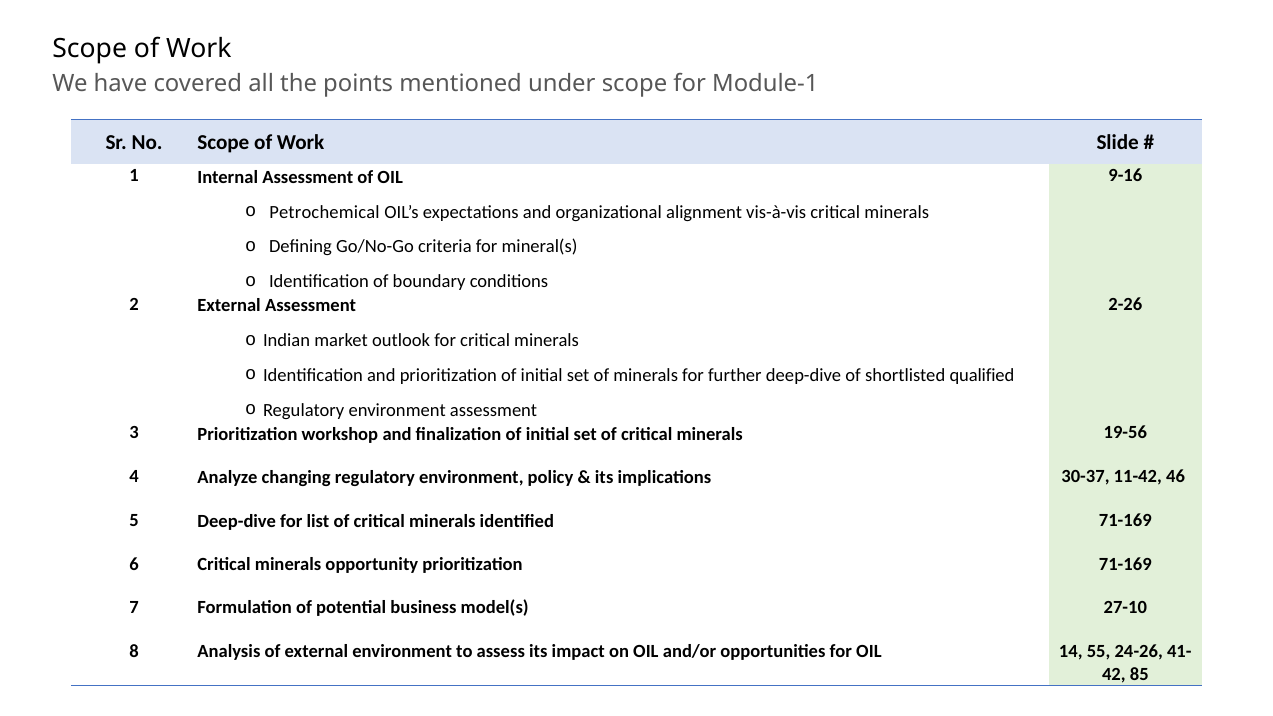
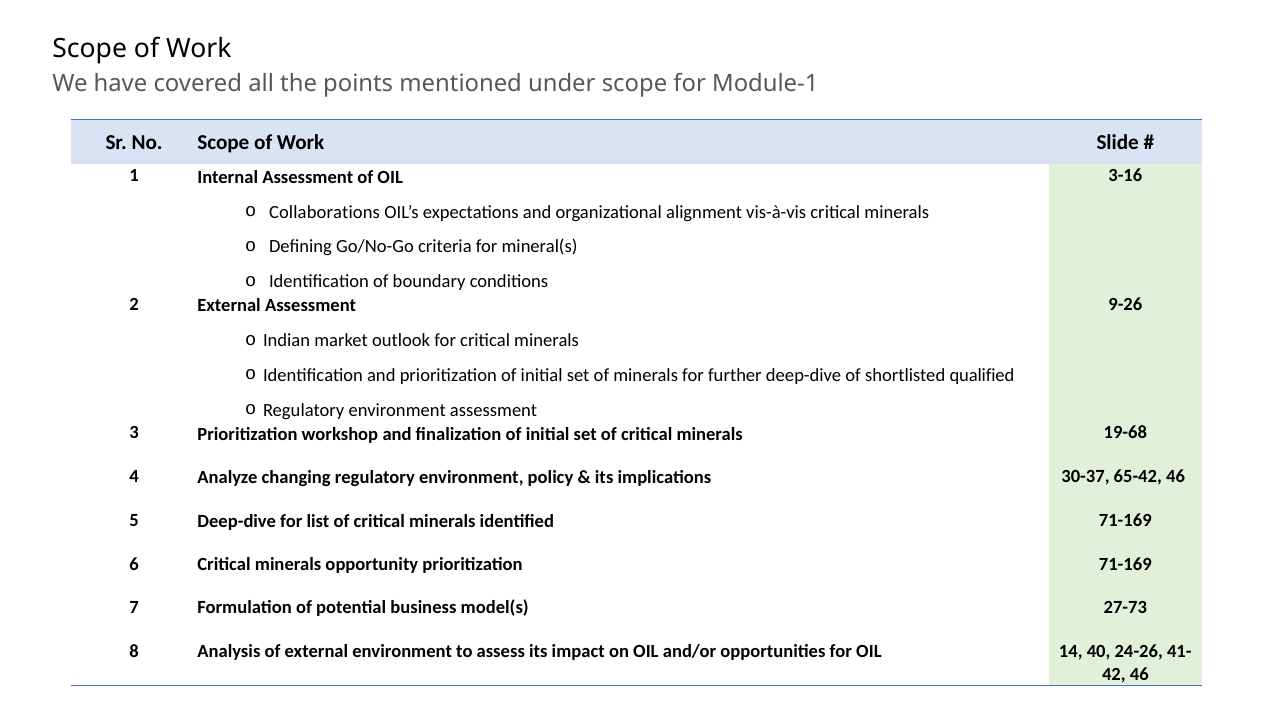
9-16: 9-16 -> 3-16
Petrochemical: Petrochemical -> Collaborations
2-26: 2-26 -> 9-26
19-56: 19-56 -> 19-68
11-42: 11-42 -> 65-42
27-10: 27-10 -> 27-73
55: 55 -> 40
85 at (1139, 674): 85 -> 46
